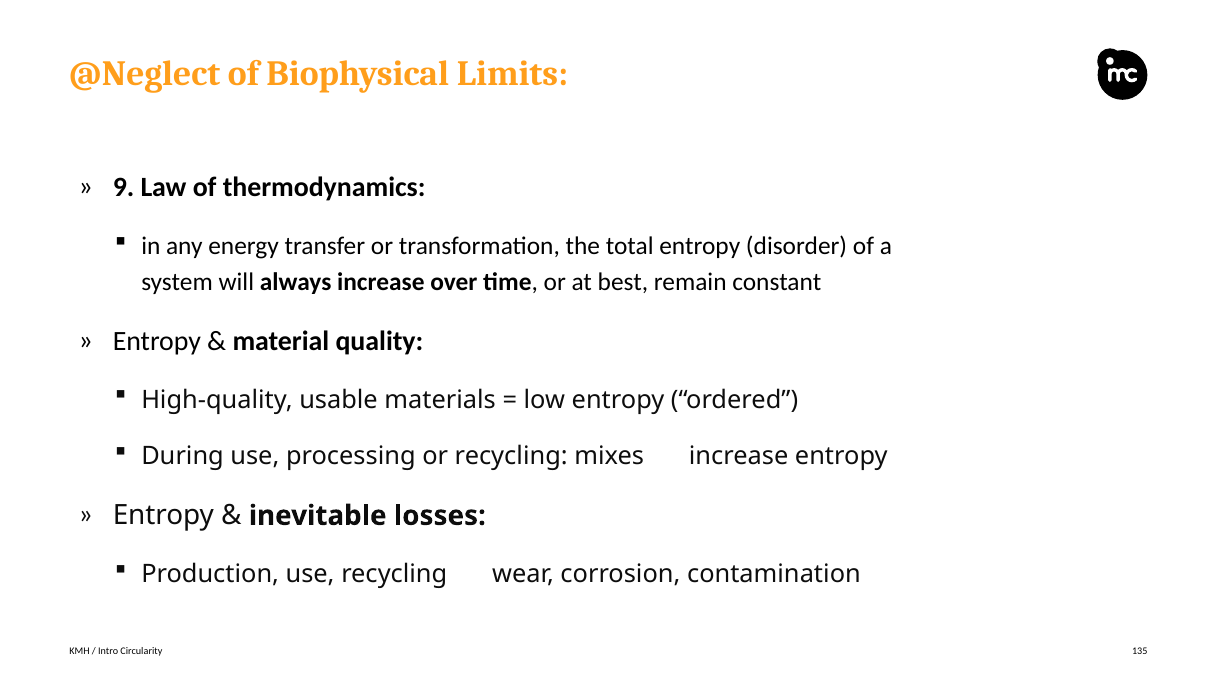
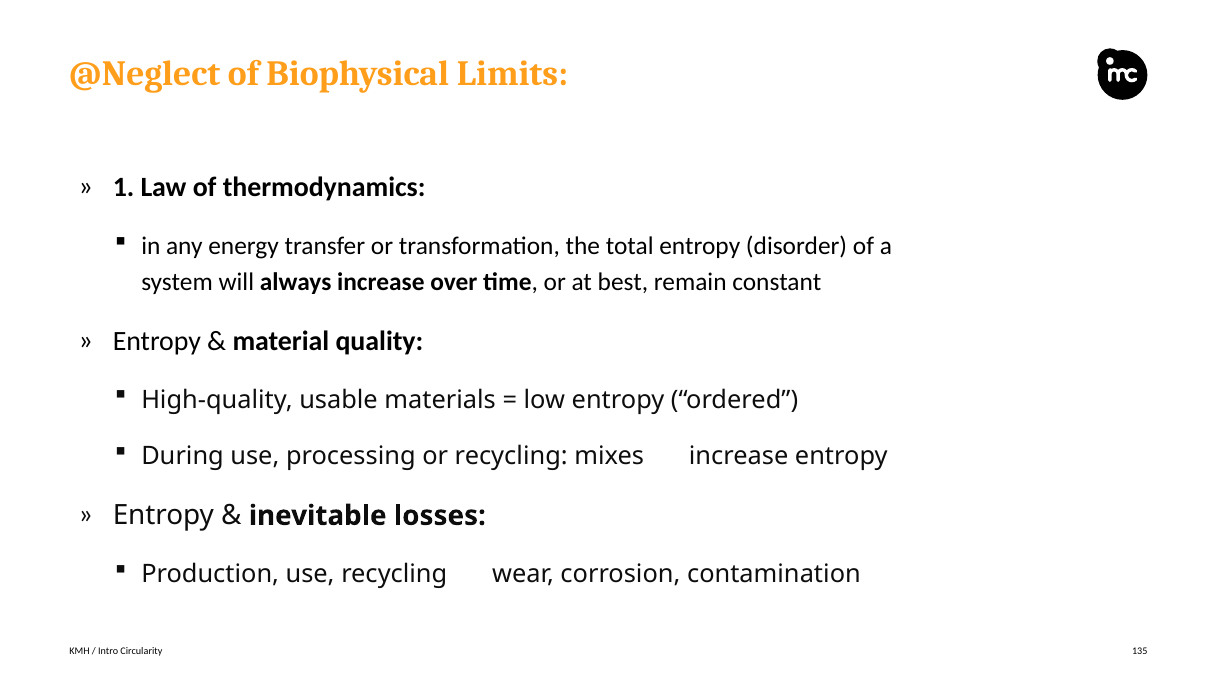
9: 9 -> 1
